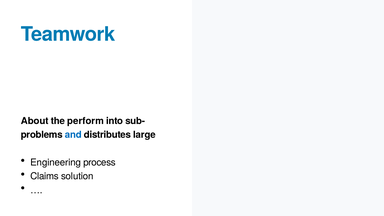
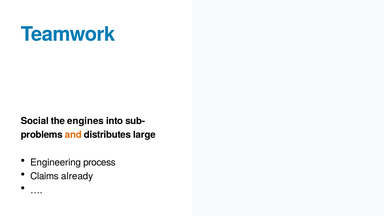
About: About -> Social
perform: perform -> engines
and colour: blue -> orange
solution: solution -> already
